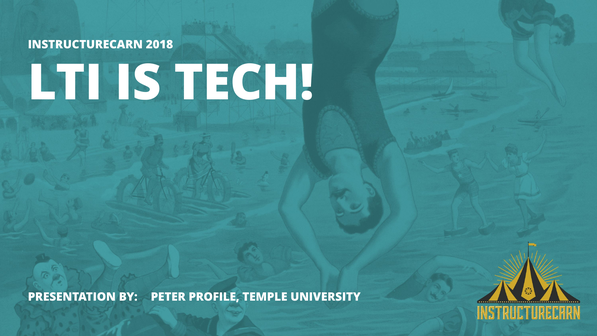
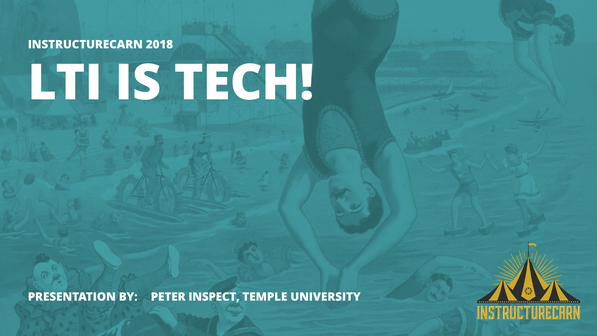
PROFILE: PROFILE -> INSPECT
